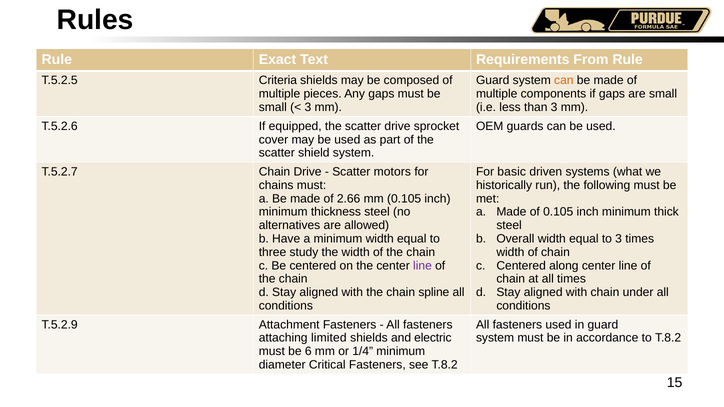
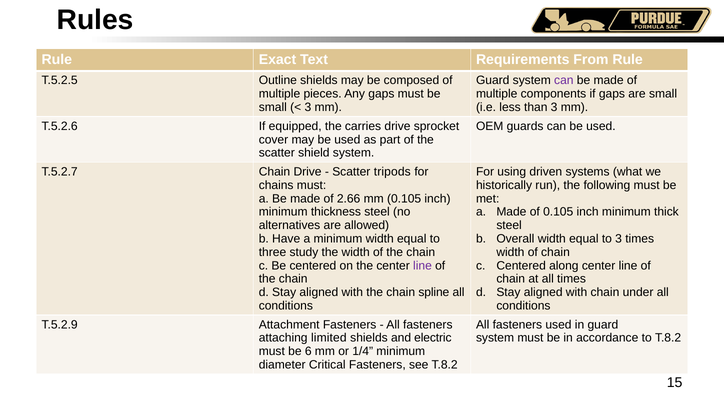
Criteria: Criteria -> Outline
can at (564, 81) colour: orange -> purple
equipped the scatter: scatter -> carries
motors: motors -> tripods
basic: basic -> using
